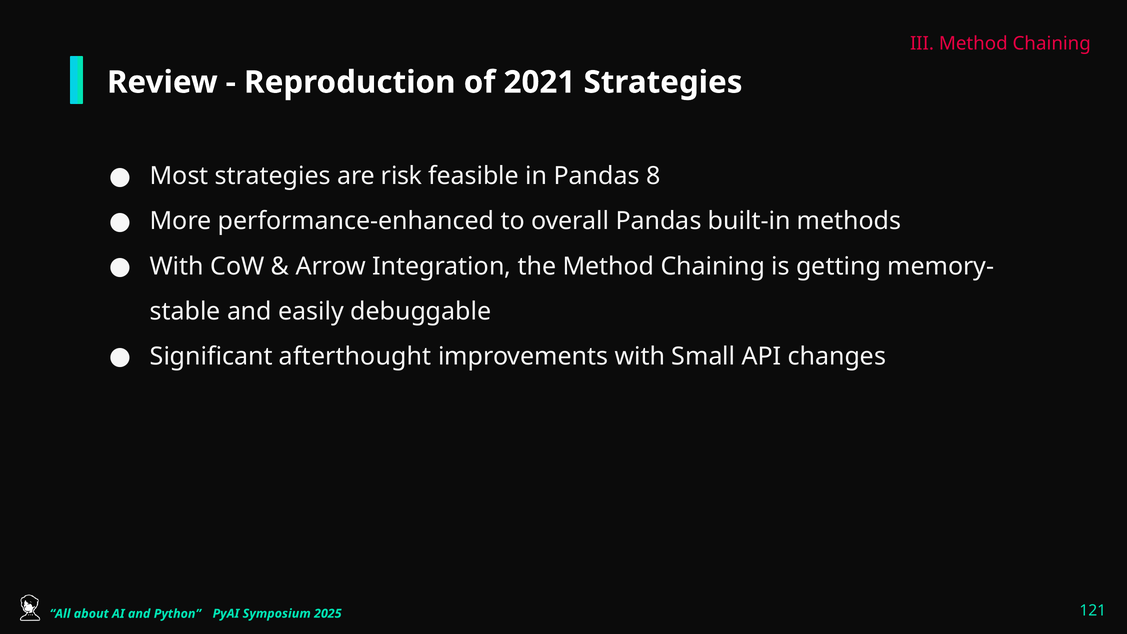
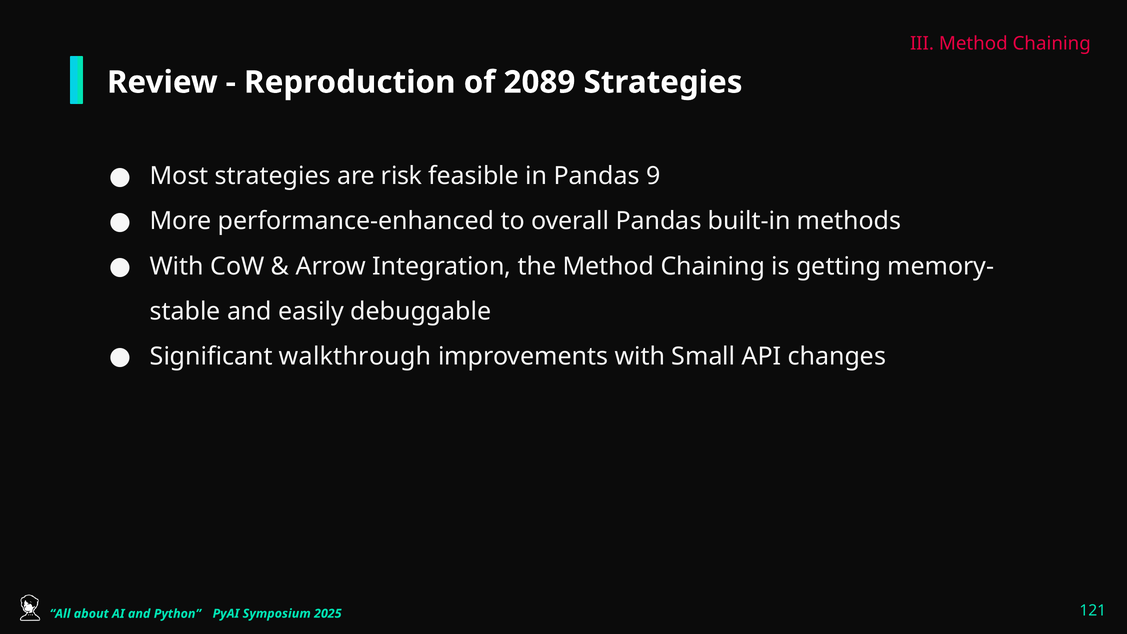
2021: 2021 -> 2089
8: 8 -> 9
afterthought: afterthought -> walkthrough
